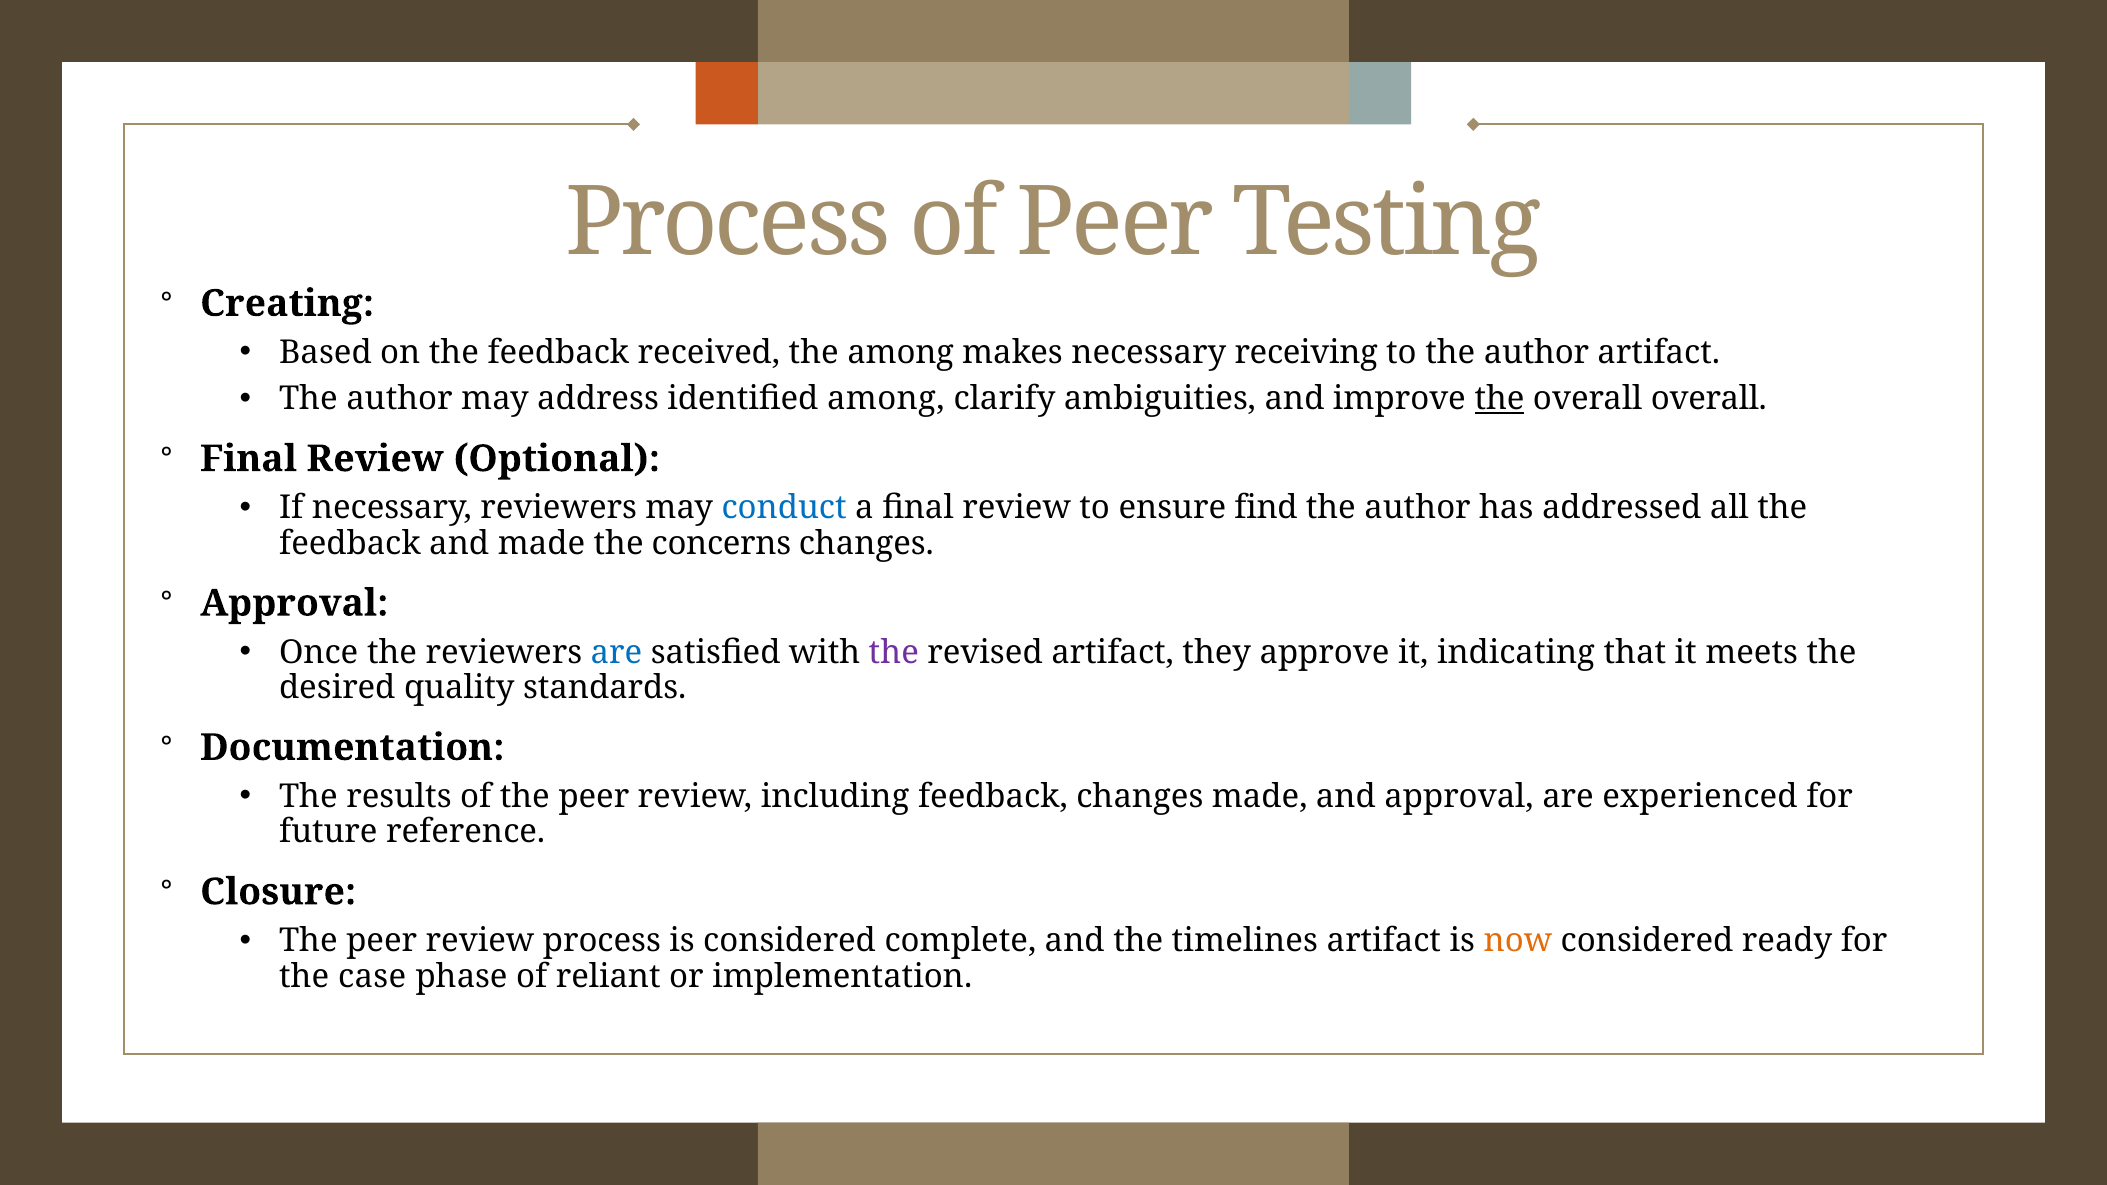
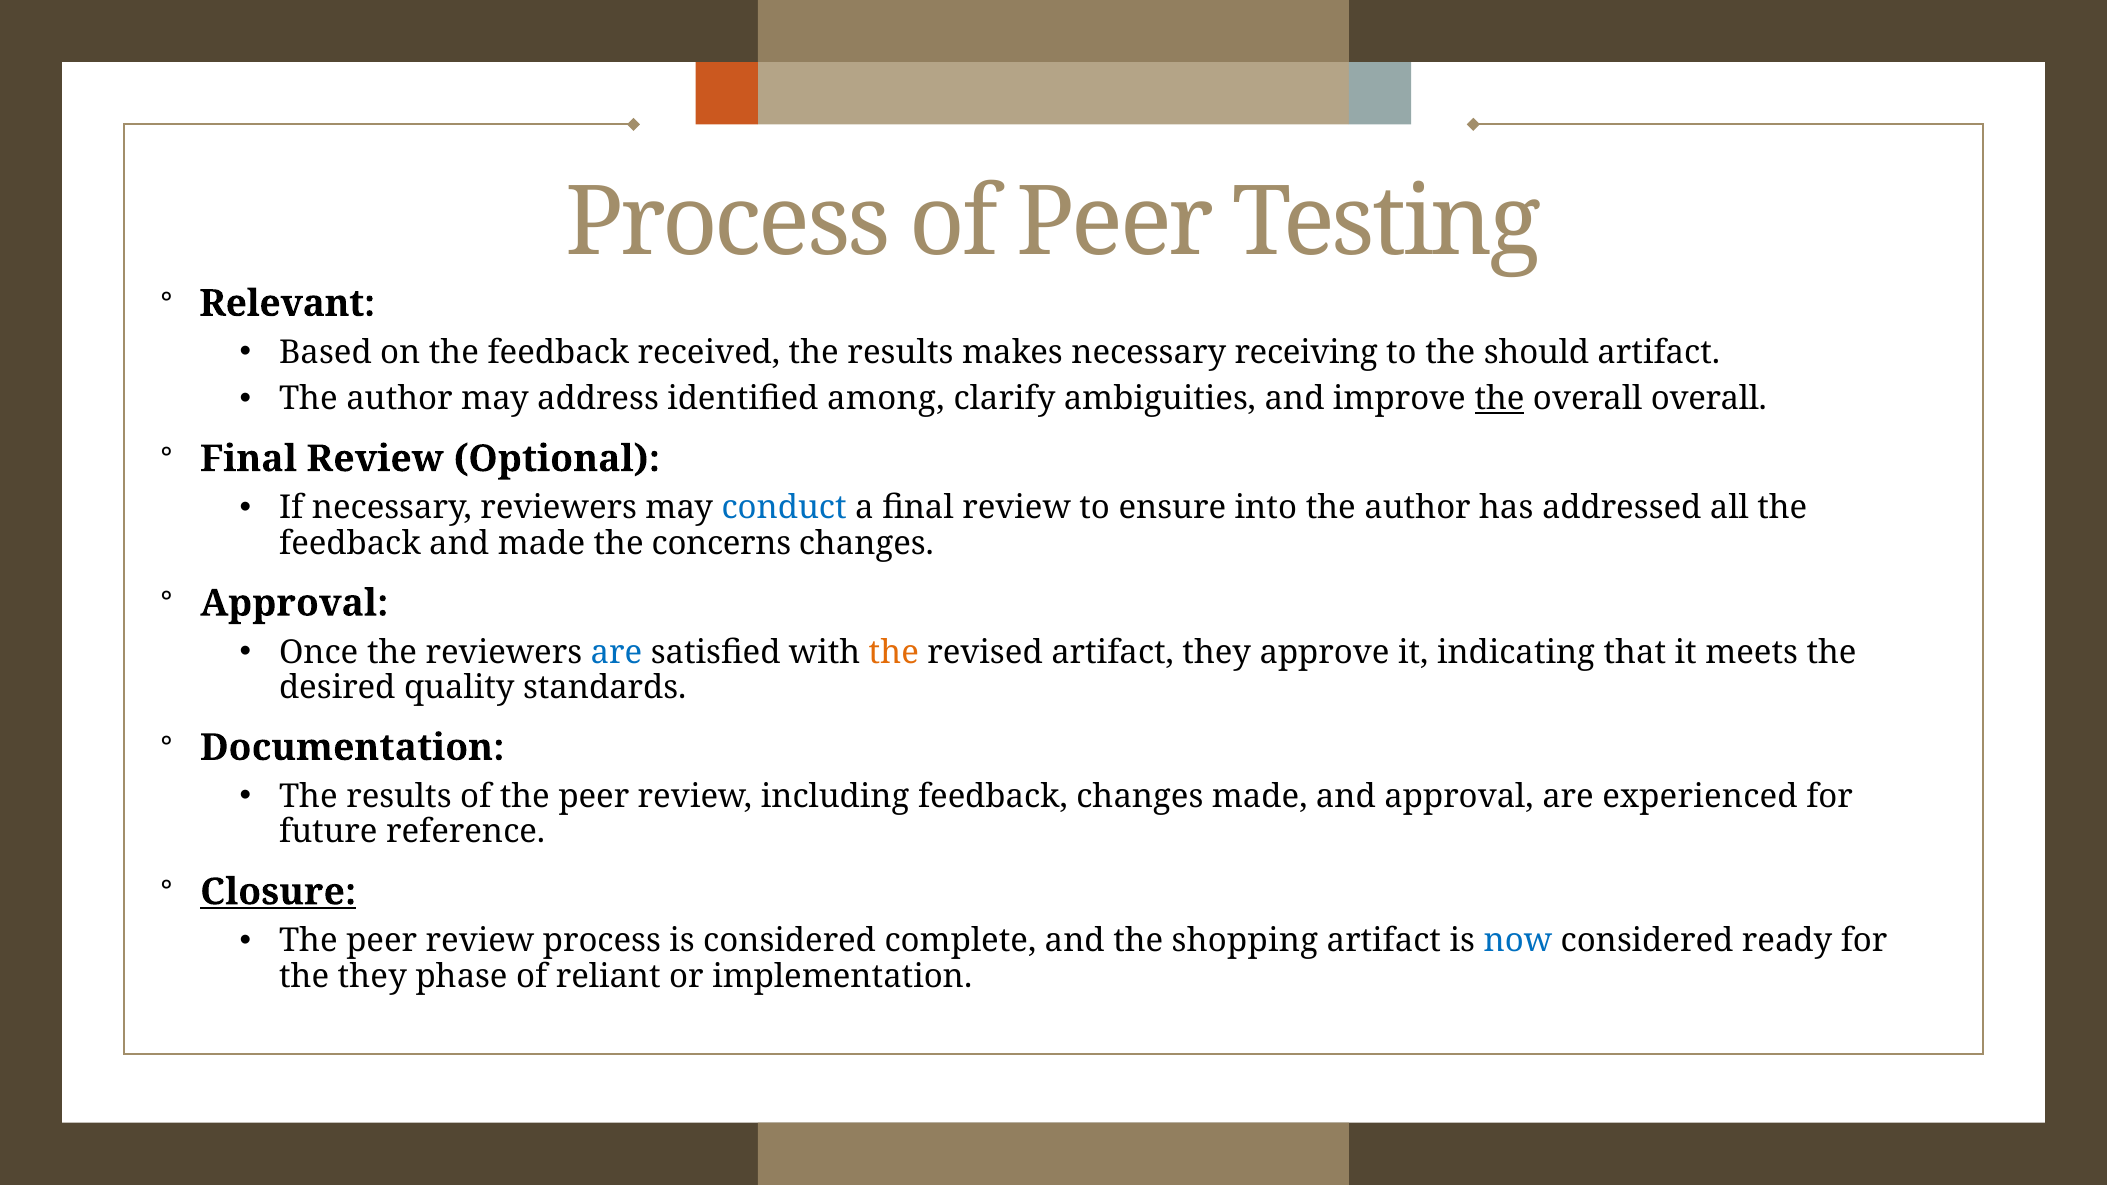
Creating: Creating -> Relevant
received the among: among -> results
to the author: author -> should
find: find -> into
the at (894, 652) colour: purple -> orange
Closure underline: none -> present
timelines: timelines -> shopping
now colour: orange -> blue
the case: case -> they
